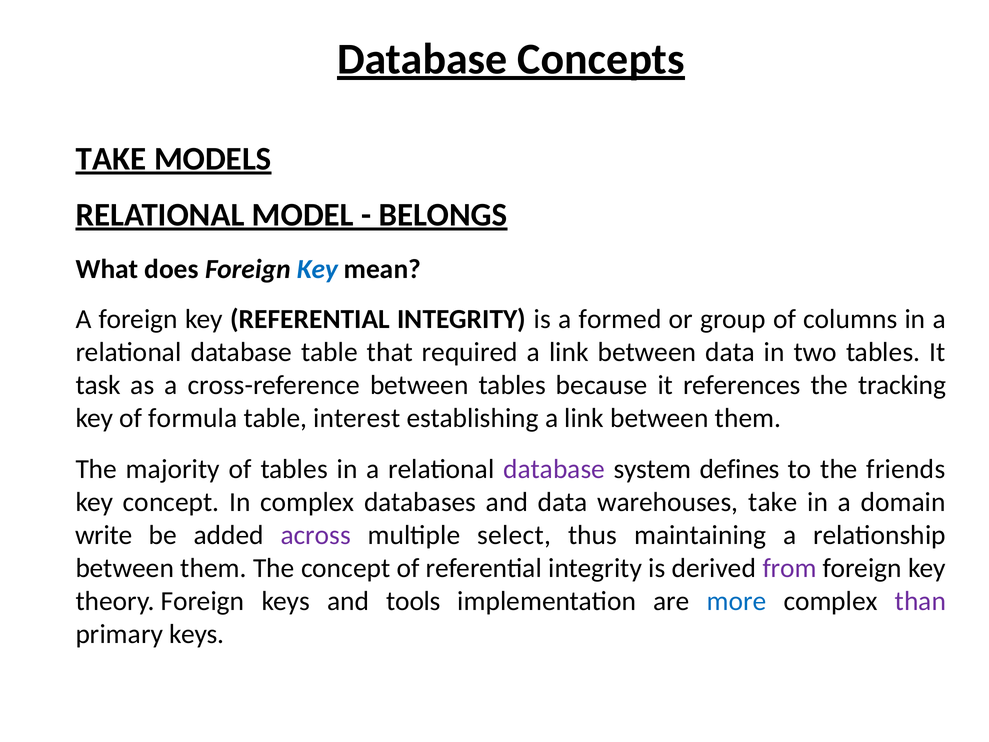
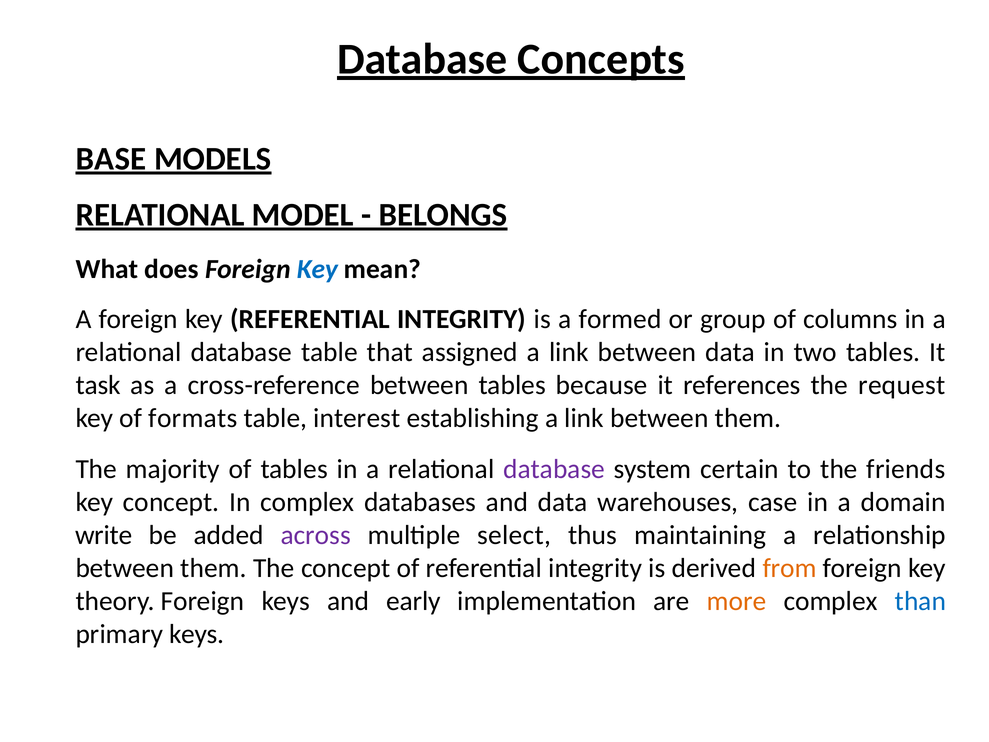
TAKE at (111, 159): TAKE -> BASE
required: required -> assigned
tracking: tracking -> request
formula: formula -> formats
defines: defines -> certain
warehouses take: take -> case
from colour: purple -> orange
tools: tools -> early
more colour: blue -> orange
than colour: purple -> blue
